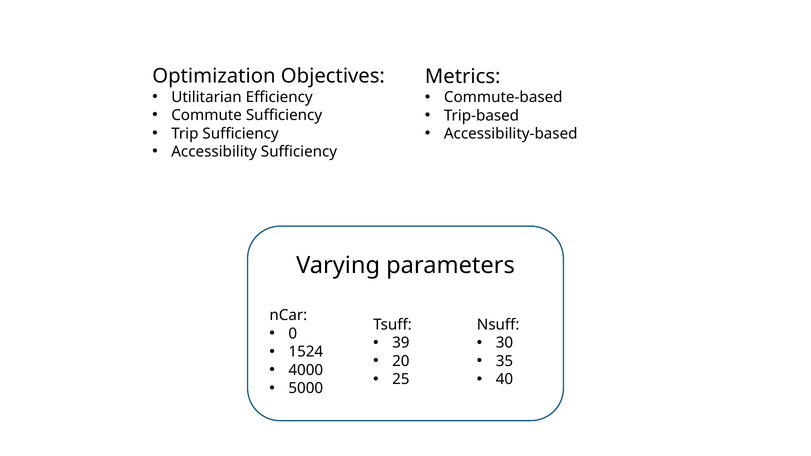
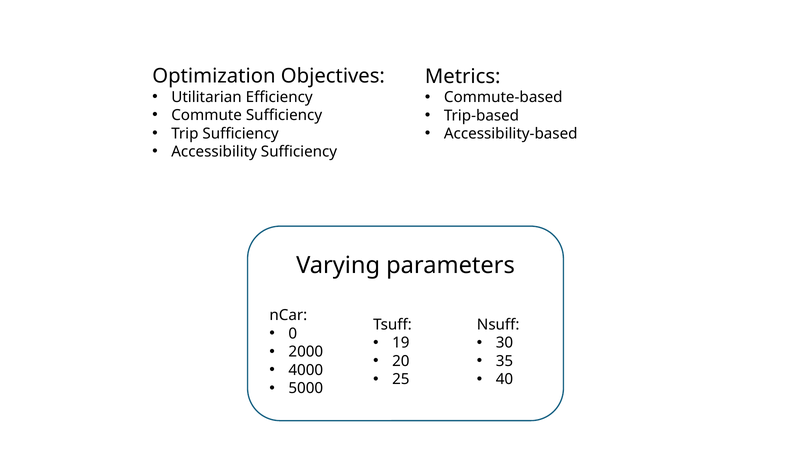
39: 39 -> 19
1524: 1524 -> 2000
